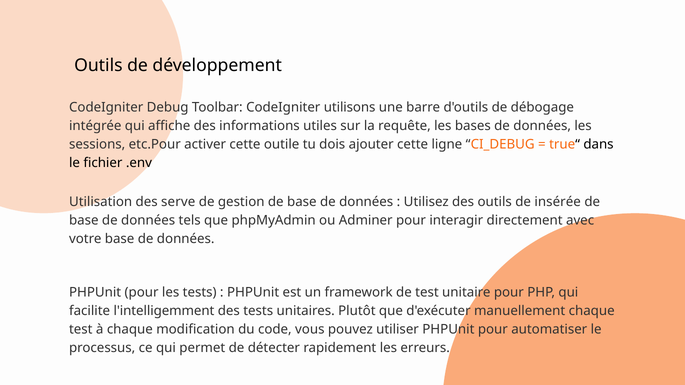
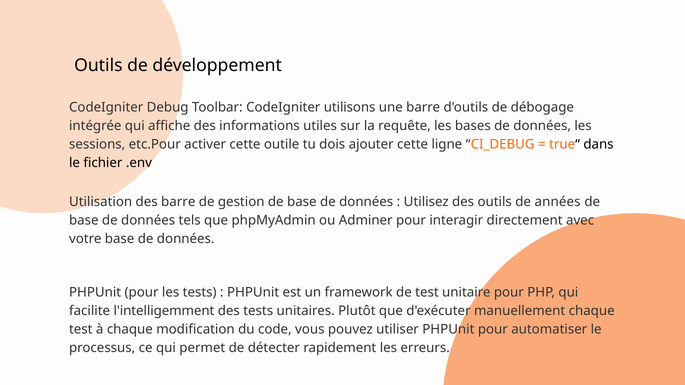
des serve: serve -> barre
insérée: insérée -> années
